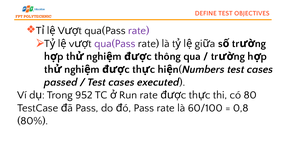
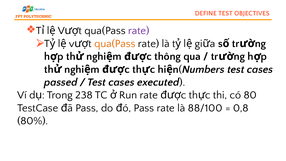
qua(Pass at (115, 43) colour: purple -> orange
952: 952 -> 238
60/100: 60/100 -> 88/100
